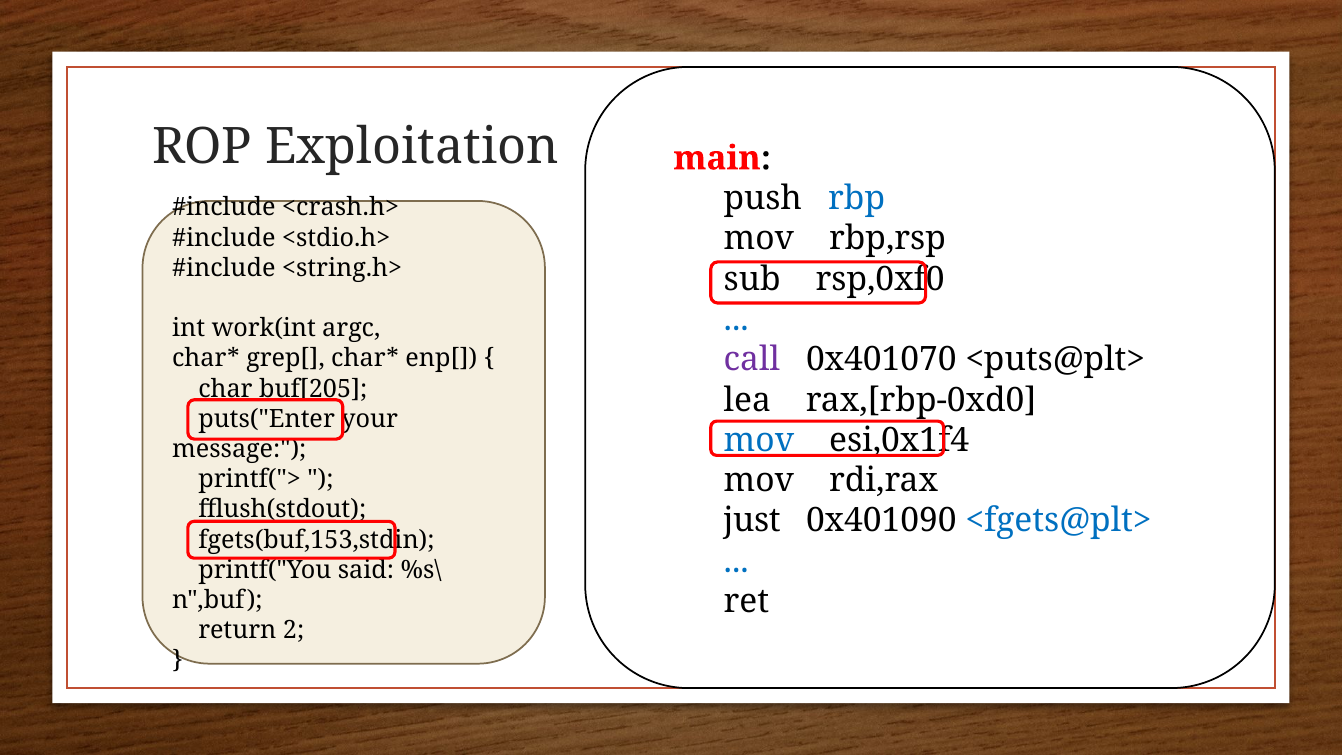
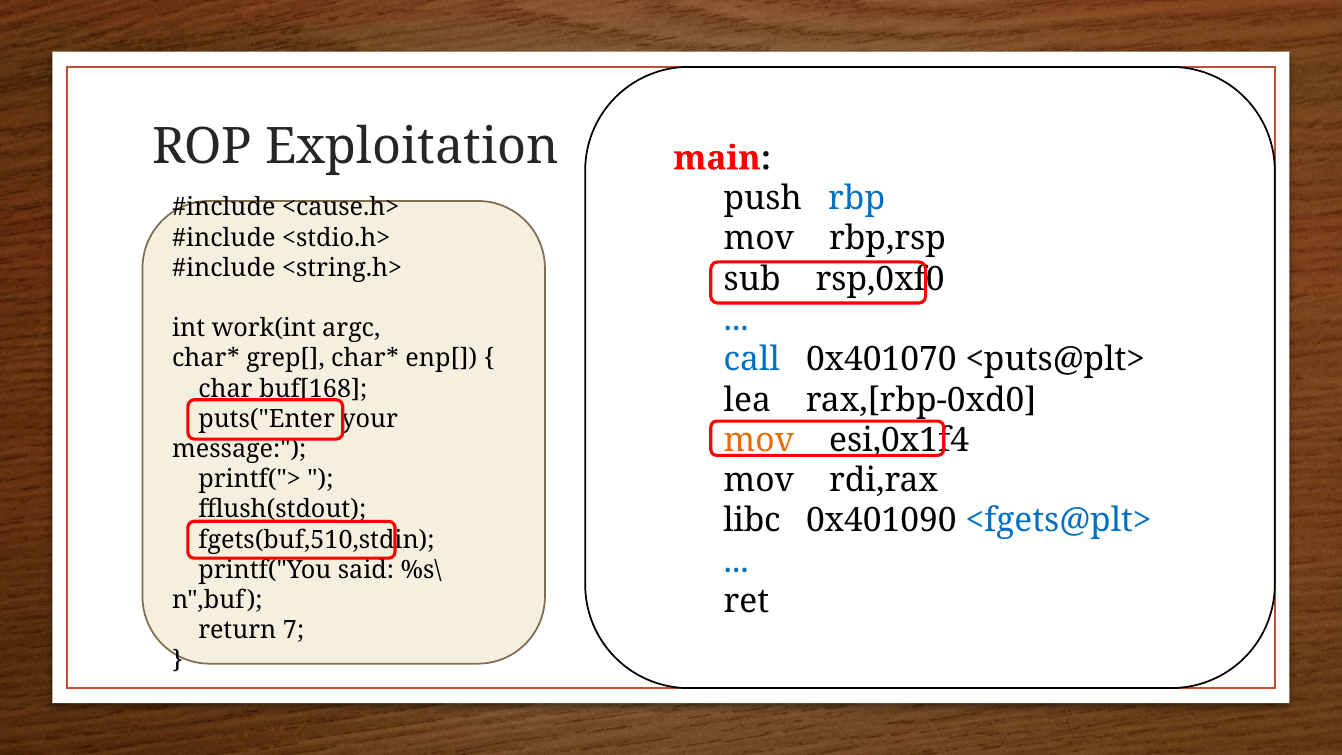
<crash.h>: <crash.h> -> <cause.h>
call colour: purple -> blue
buf[205: buf[205 -> buf[168
mov at (759, 440) colour: blue -> orange
just: just -> libc
fgets(buf,153,stdin: fgets(buf,153,stdin -> fgets(buf,510,stdin
2: 2 -> 7
